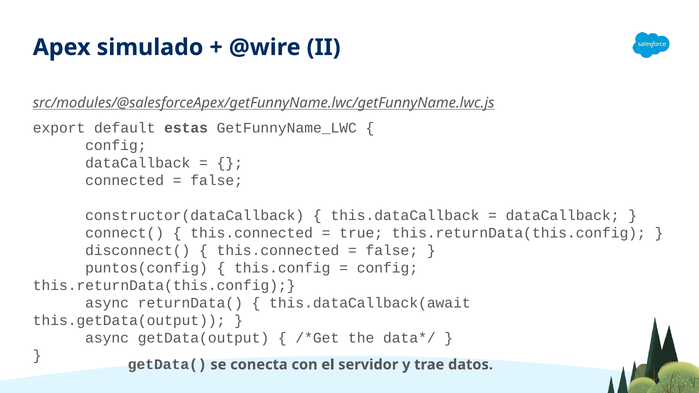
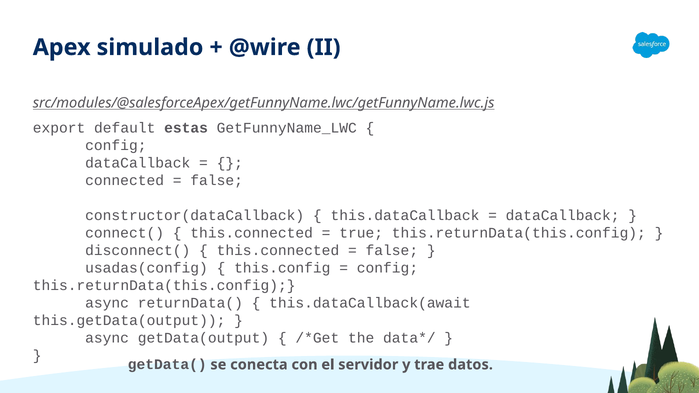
puntos(config: puntos(config -> usadas(config
